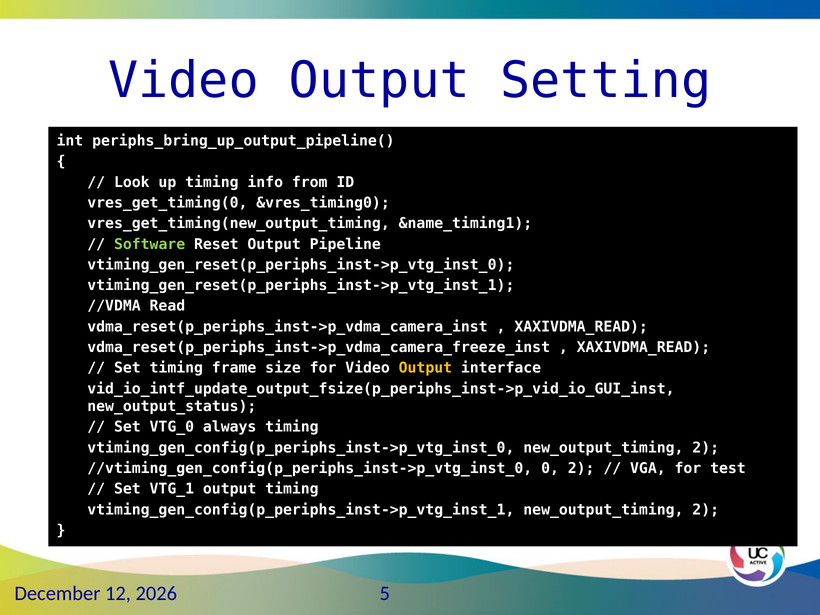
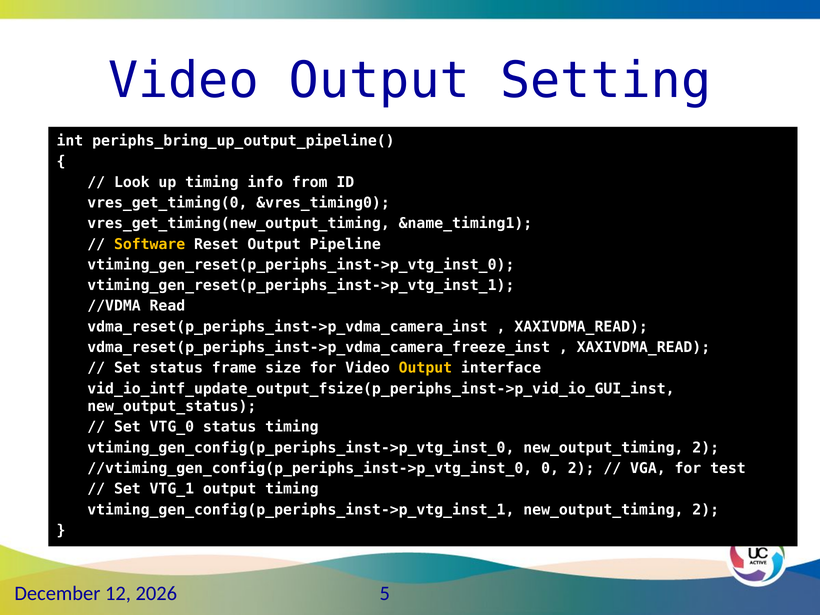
Software colour: light green -> yellow
Set timing: timing -> status
VTG_0 always: always -> status
